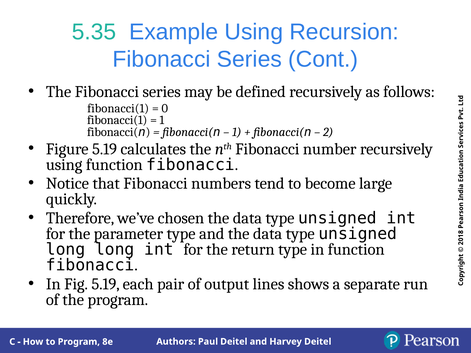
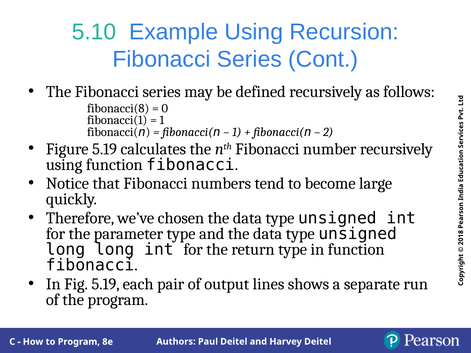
5.35: 5.35 -> 5.10
fibonacci(1 at (118, 108): fibonacci(1 -> fibonacci(8
